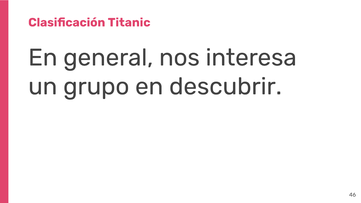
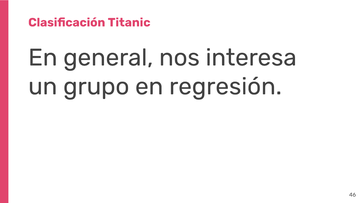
descubrir: descubrir -> regresión
